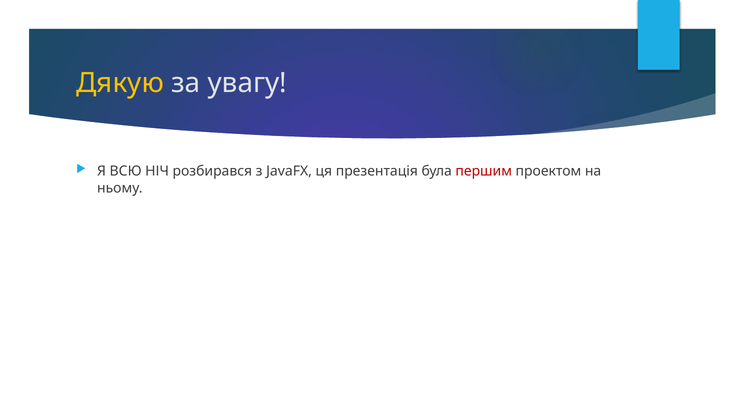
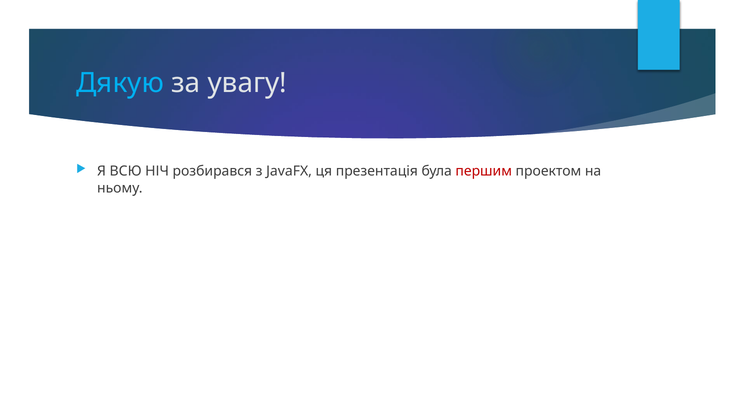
Дякую colour: yellow -> light blue
